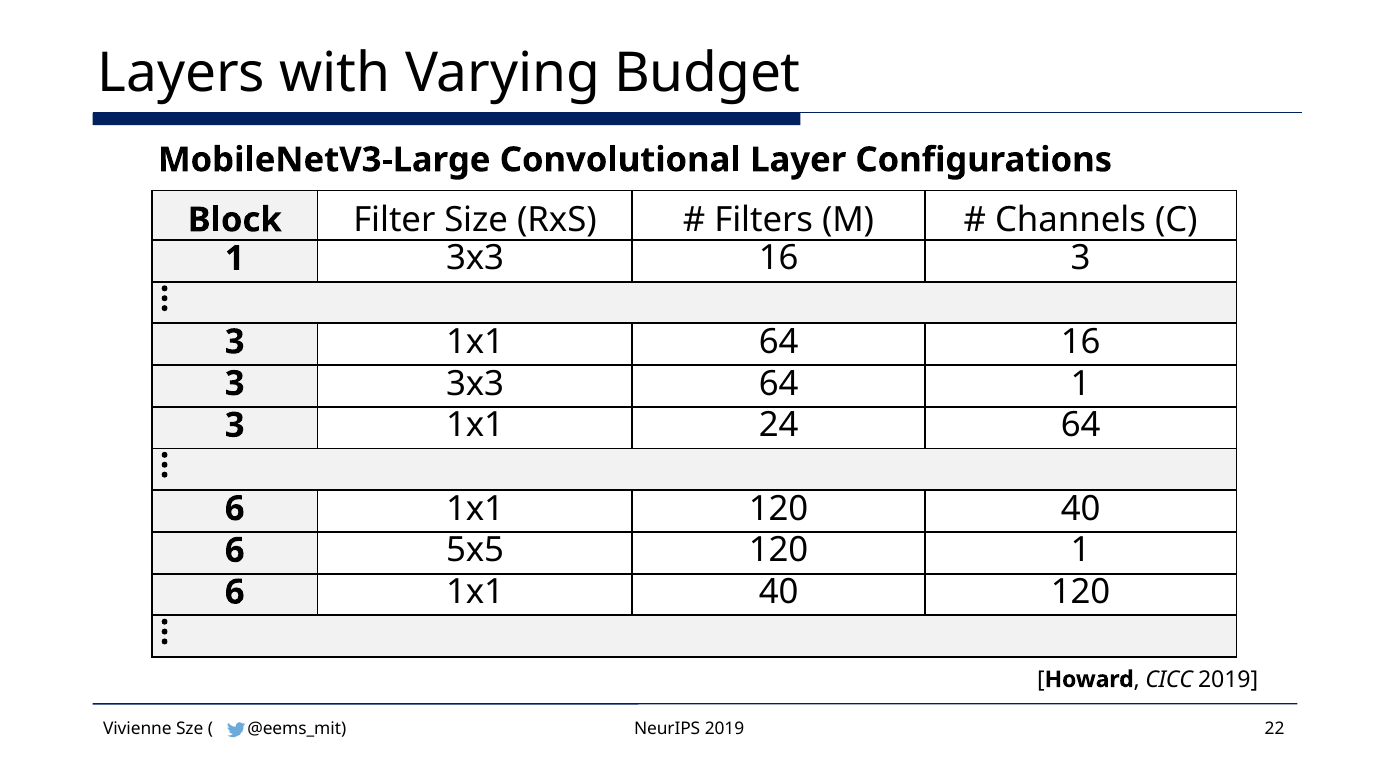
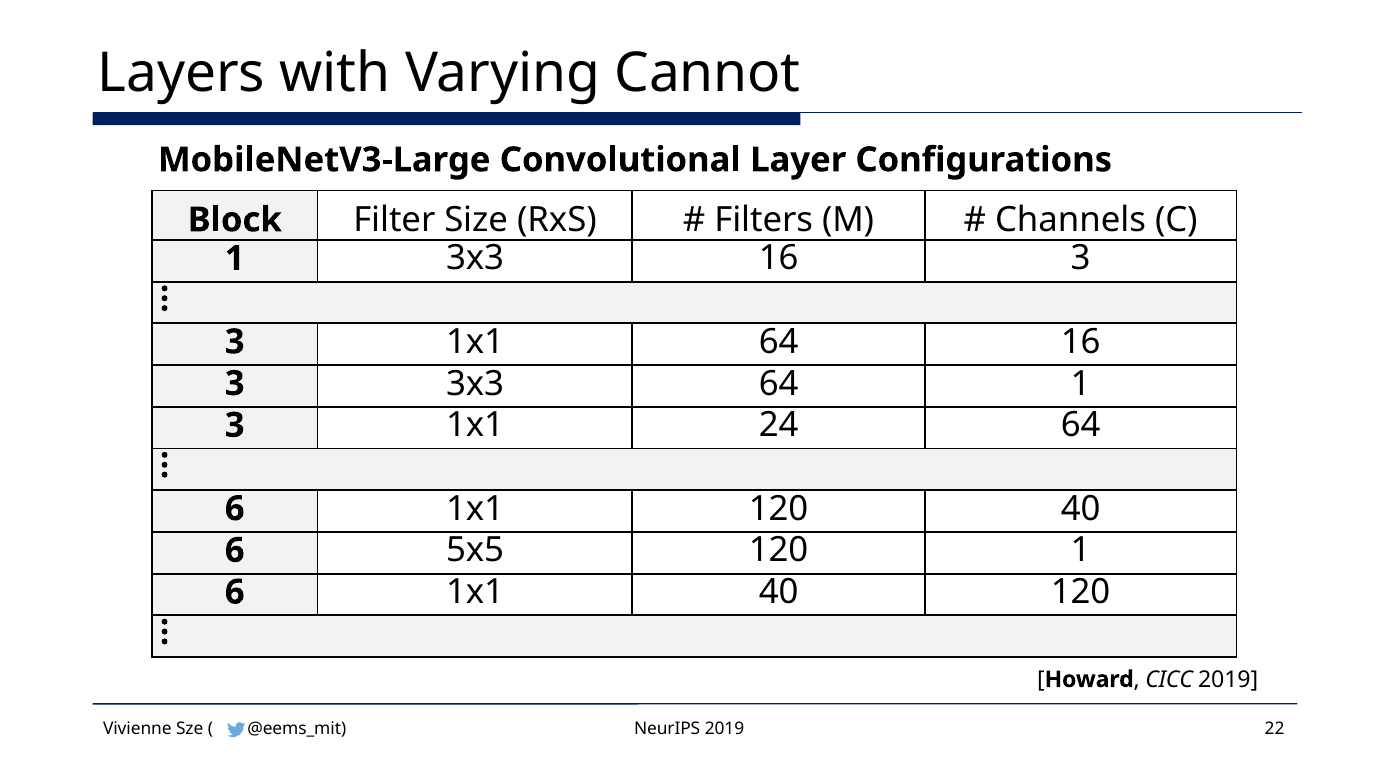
Budget: Budget -> Cannot
